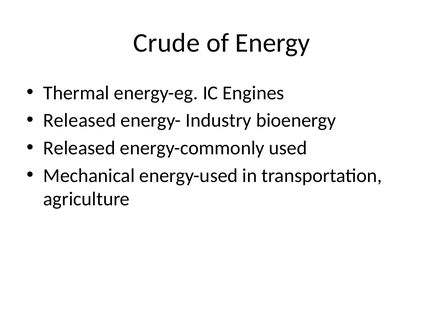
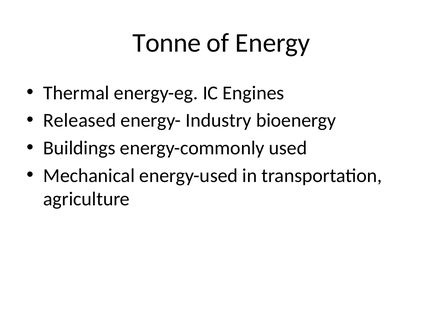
Crude: Crude -> Tonne
Released at (79, 148): Released -> Buildings
